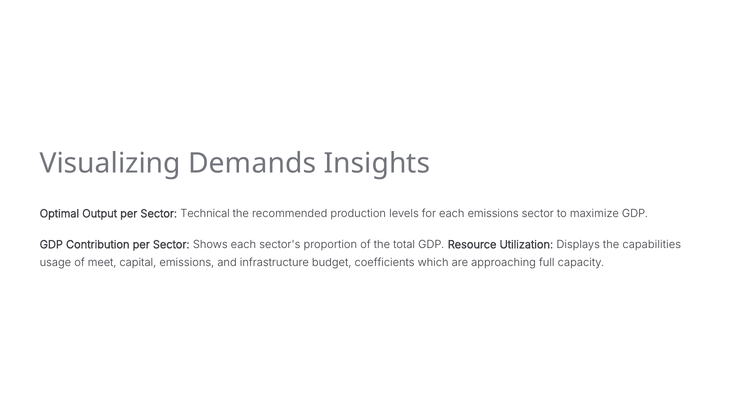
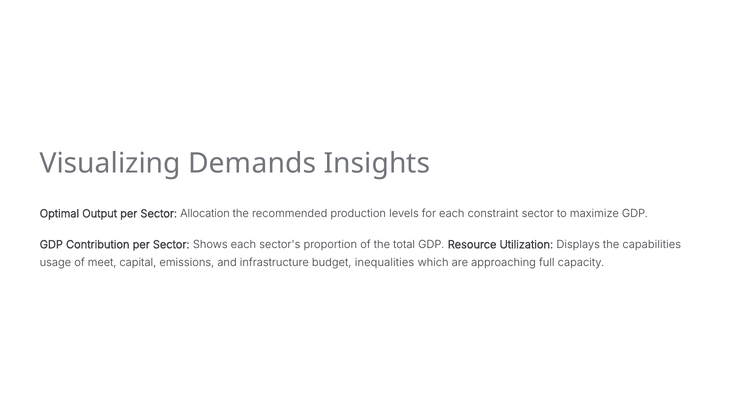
Technical: Technical -> Allocation
each emissions: emissions -> constraint
coefficients: coefficients -> inequalities
